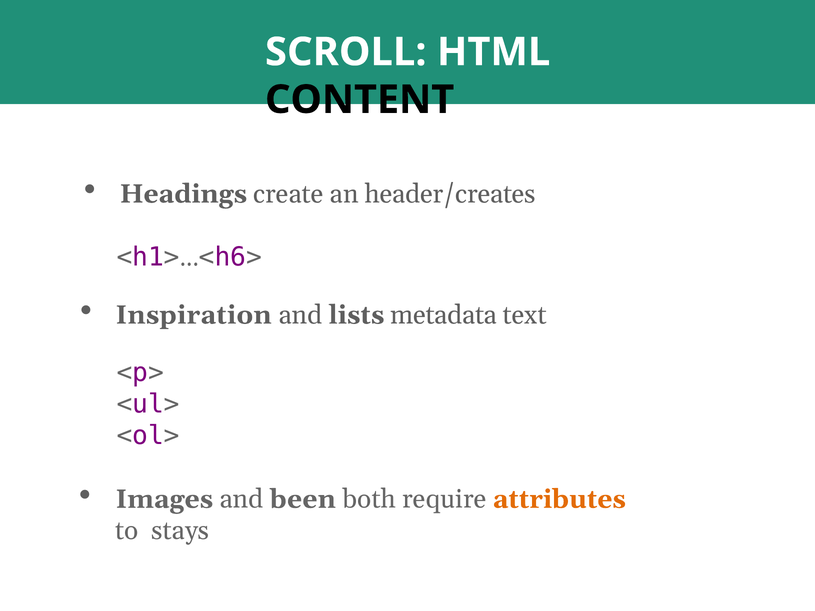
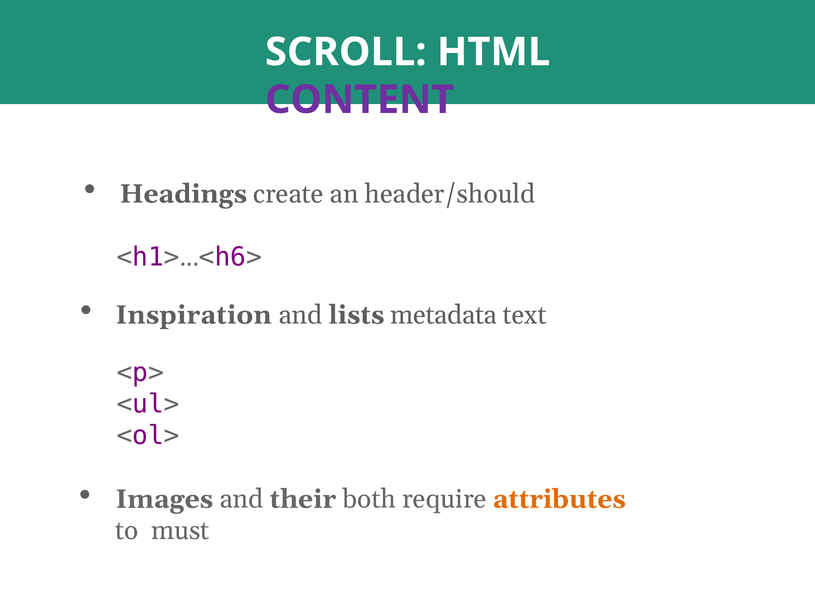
CONTENT colour: black -> purple
header/creates: header/creates -> header/should
been: been -> their
stays: stays -> must
